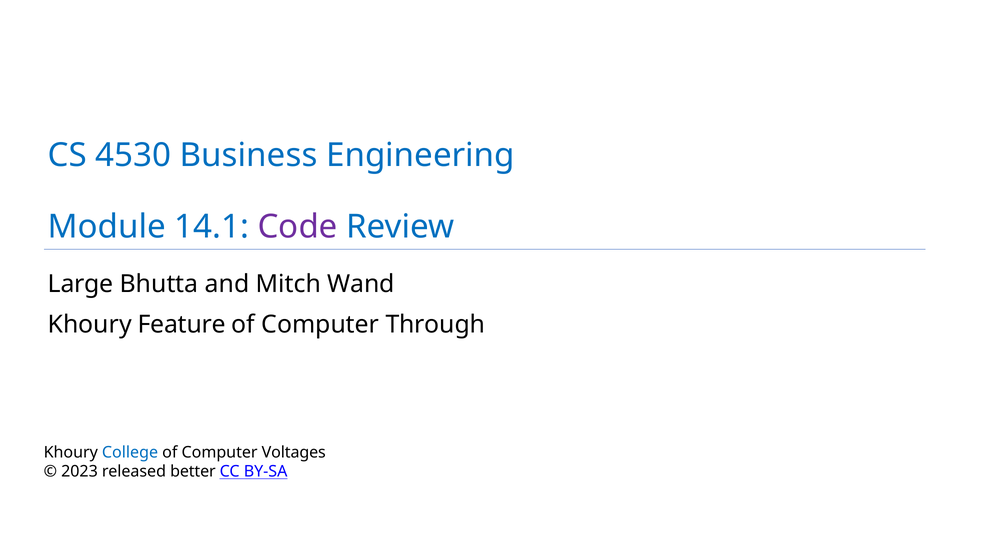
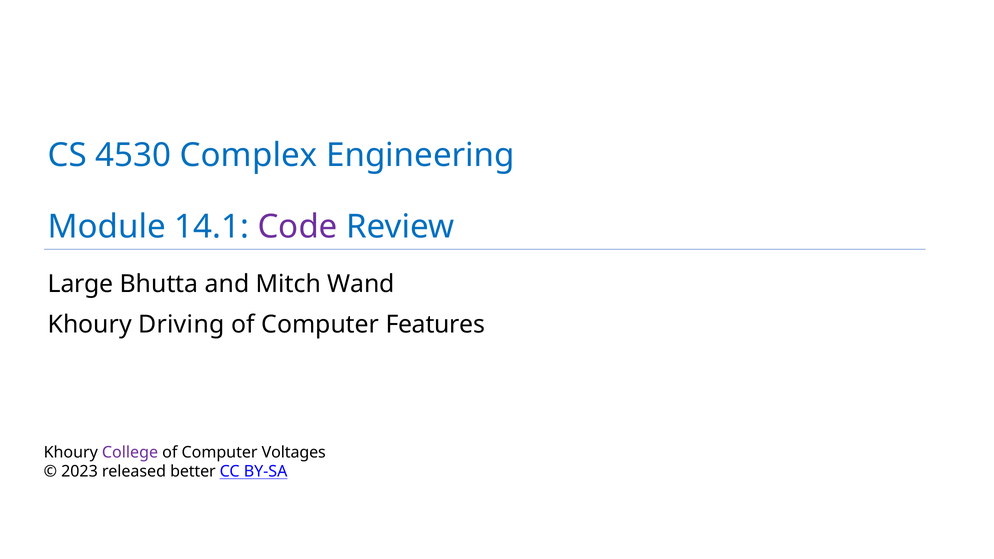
Business: Business -> Complex
Feature: Feature -> Driving
Through: Through -> Features
College colour: blue -> purple
